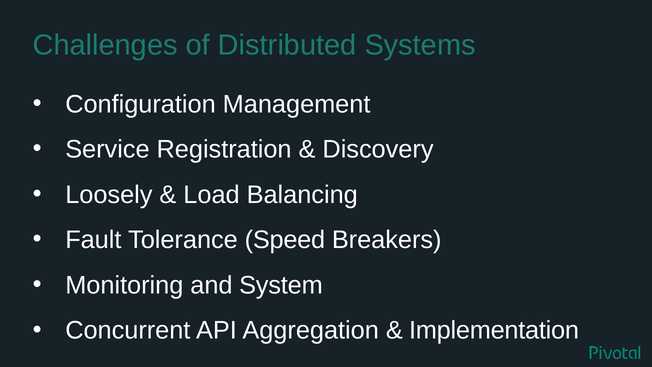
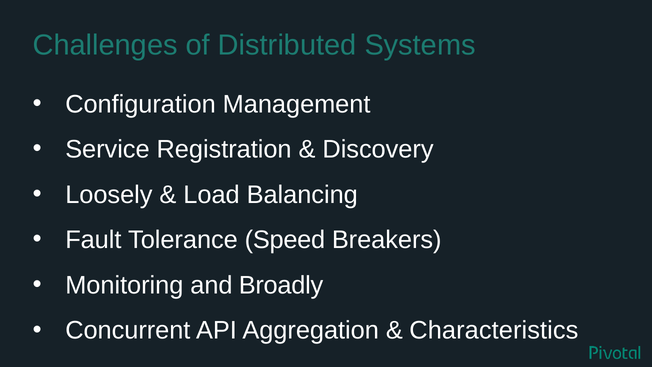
System: System -> Broadly
Implementation: Implementation -> Characteristics
